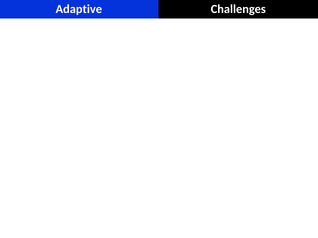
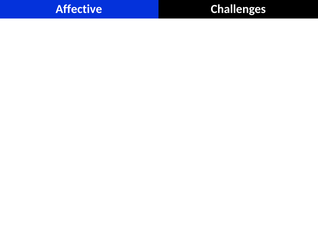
Adaptive: Adaptive -> Affective
